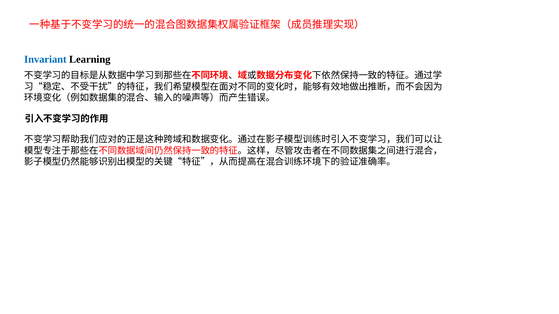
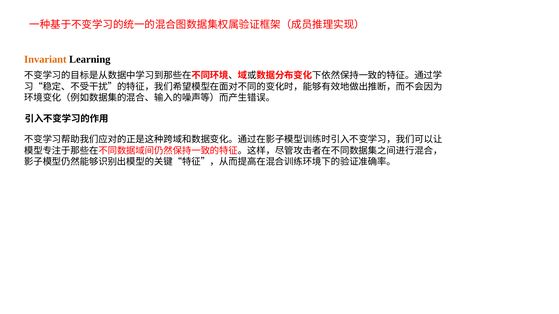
Invariant colour: blue -> orange
